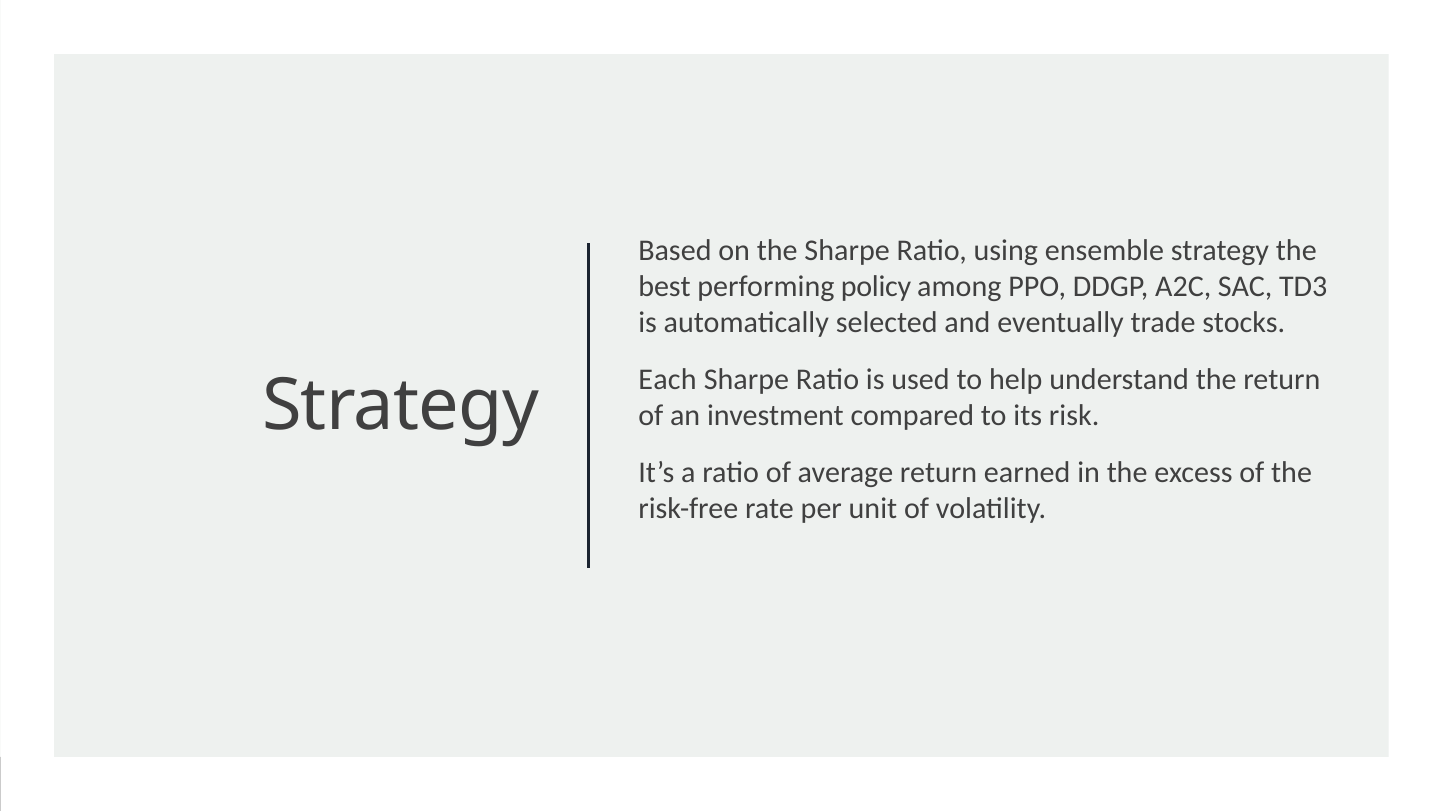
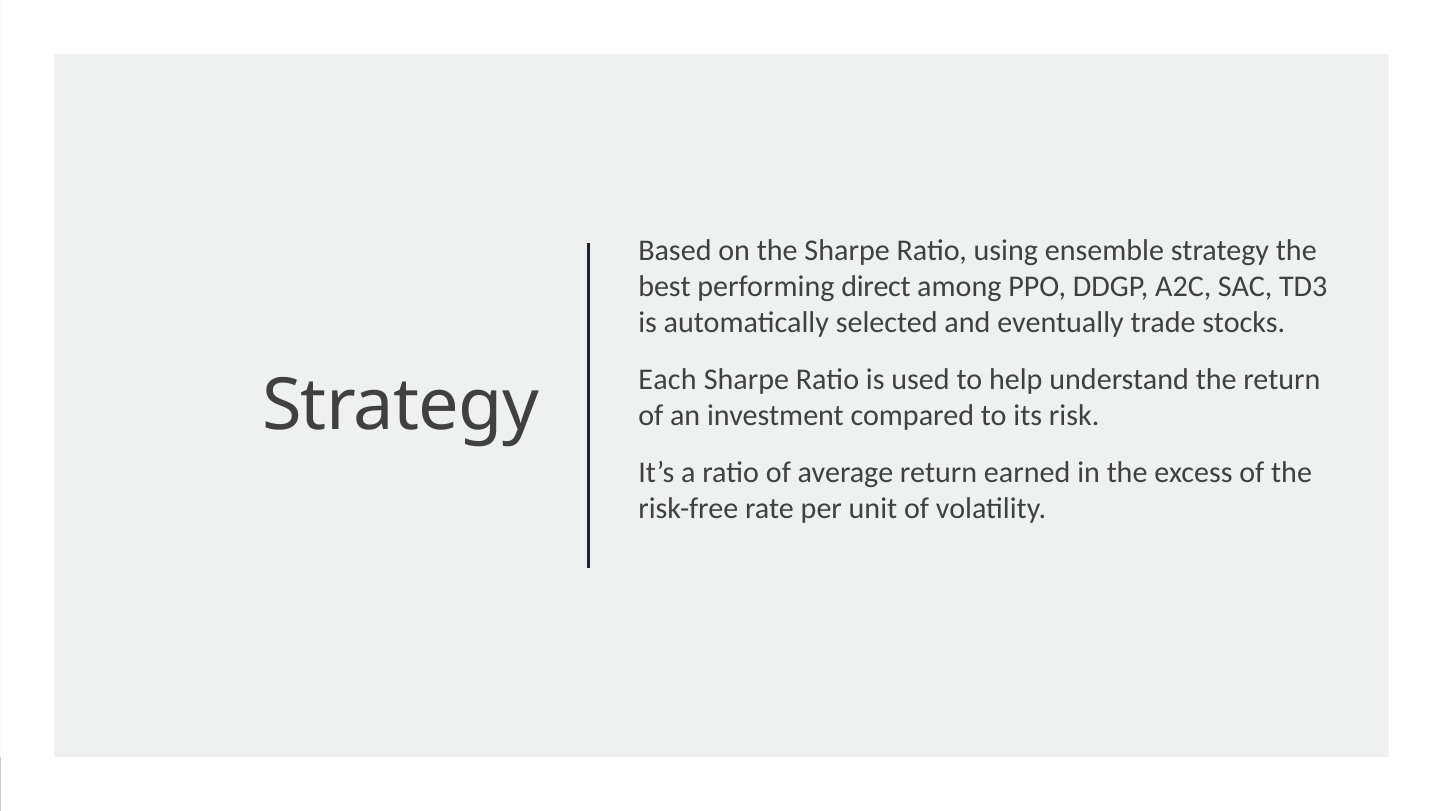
policy: policy -> direct
